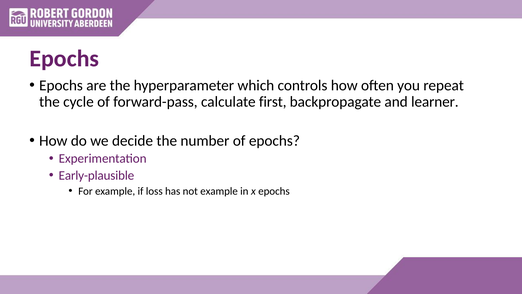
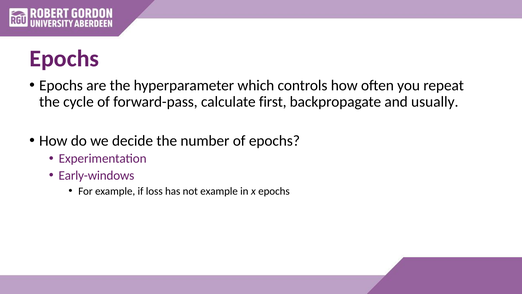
learner: learner -> usually
Early-plausible: Early-plausible -> Early-windows
